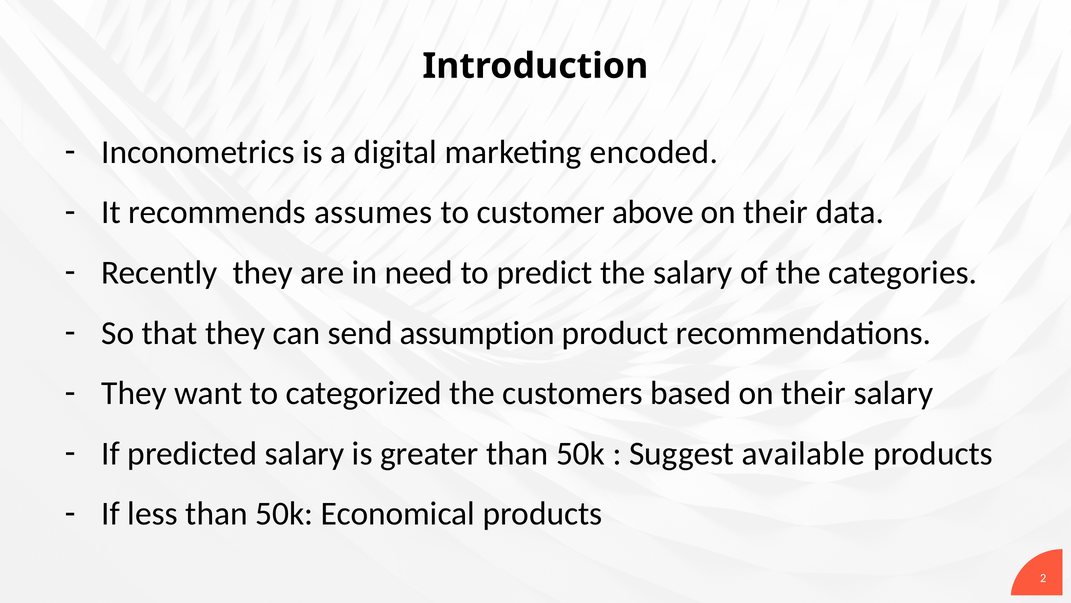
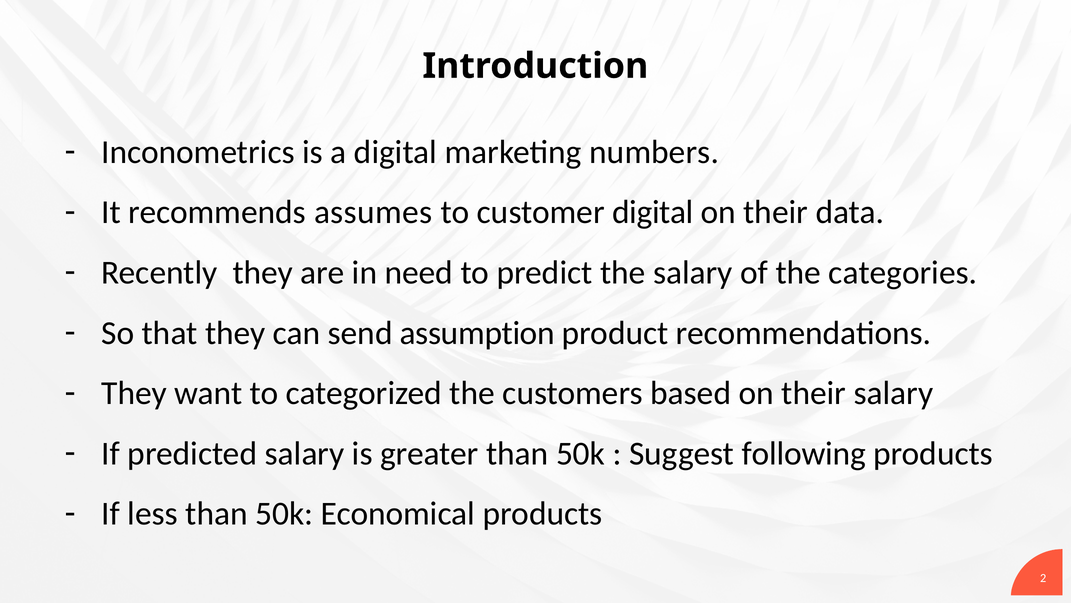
encoded: encoded -> numbers
customer above: above -> digital
available: available -> following
